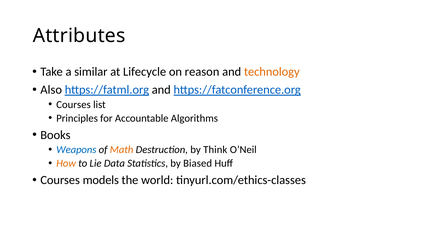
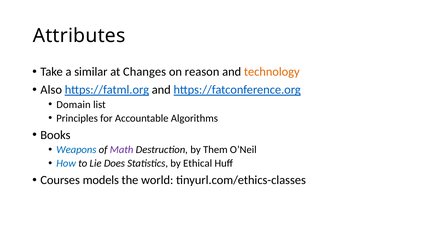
Lifecycle: Lifecycle -> Changes
Courses at (74, 105): Courses -> Domain
Math colour: orange -> purple
Think: Think -> Them
How colour: orange -> blue
Data: Data -> Does
Biased: Biased -> Ethical
